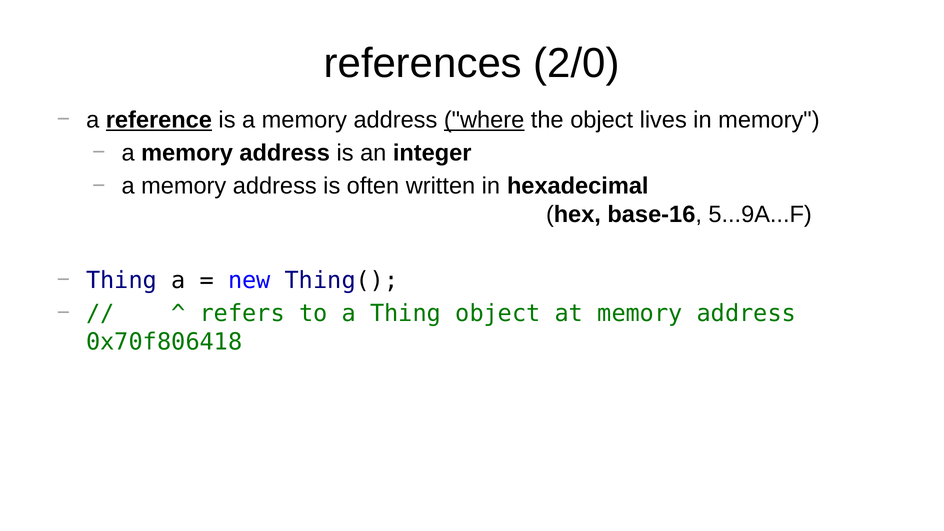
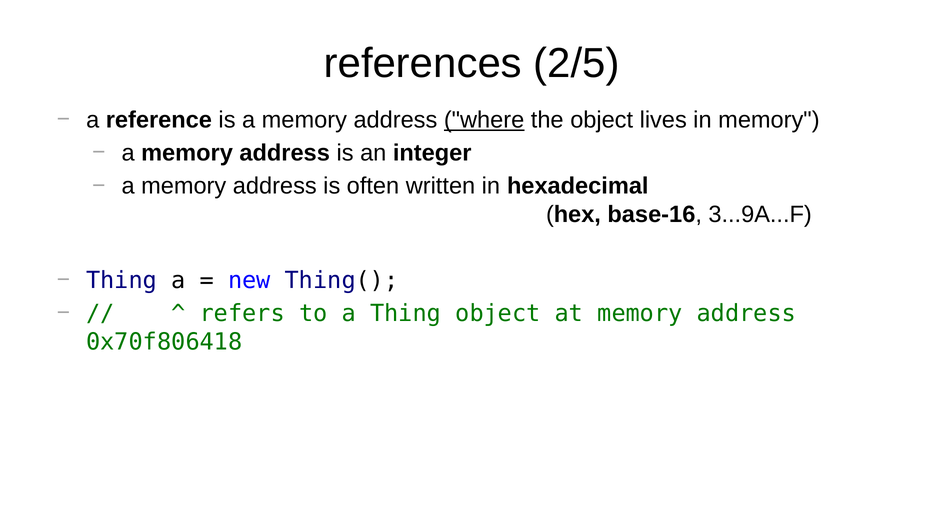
2/0: 2/0 -> 2/5
reference underline: present -> none
5...9A...F: 5...9A...F -> 3...9A...F
